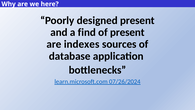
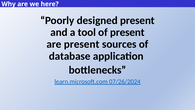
find: find -> tool
are indexes: indexes -> present
